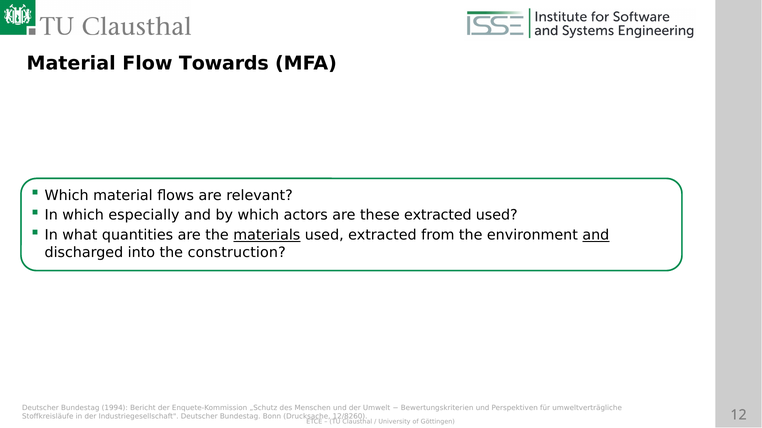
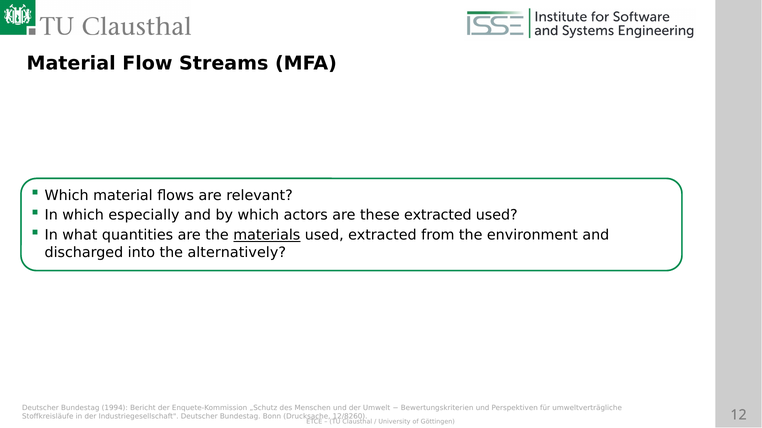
Towards: Towards -> Streams
and at (596, 236) underline: present -> none
construction: construction -> alternatively
